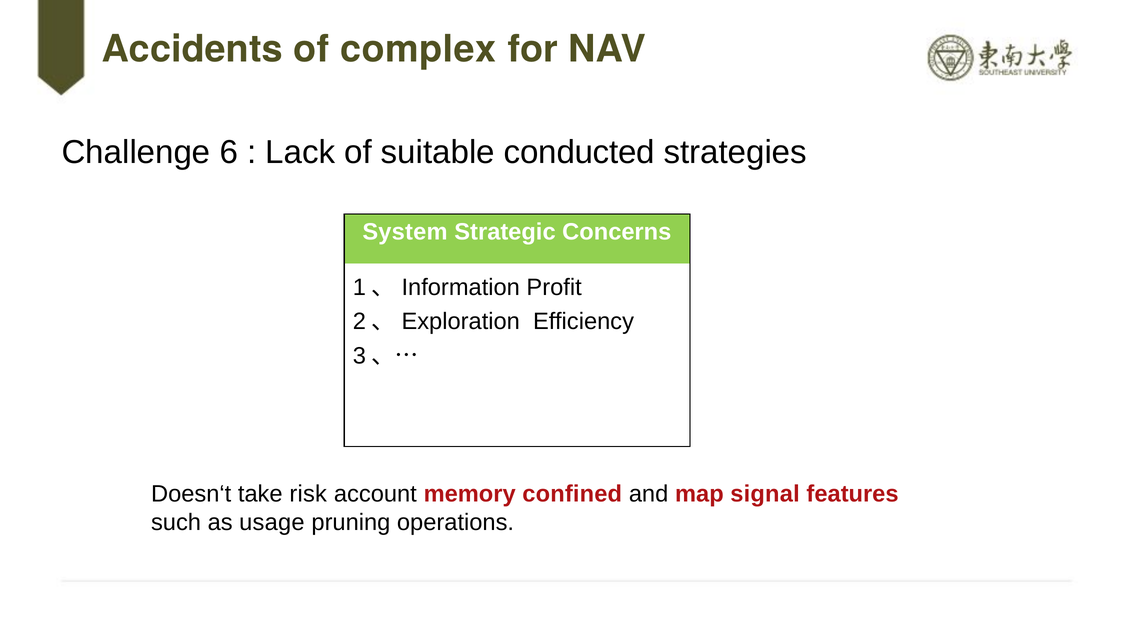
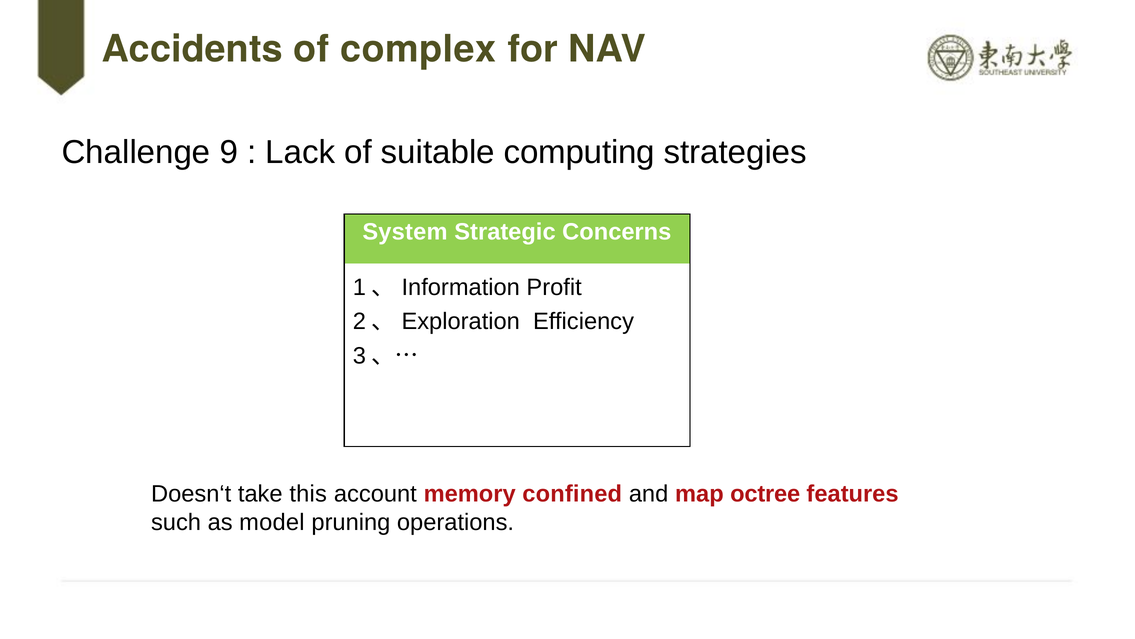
6: 6 -> 9
conducted: conducted -> computing
risk: risk -> this
signal: signal -> octree
usage: usage -> model
